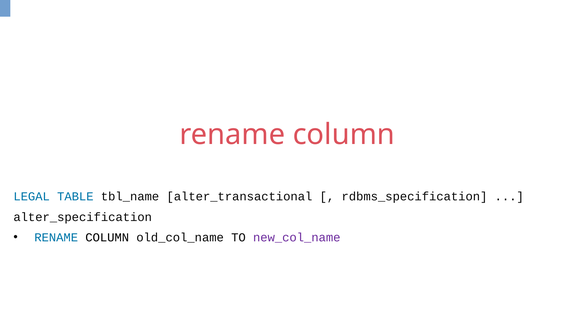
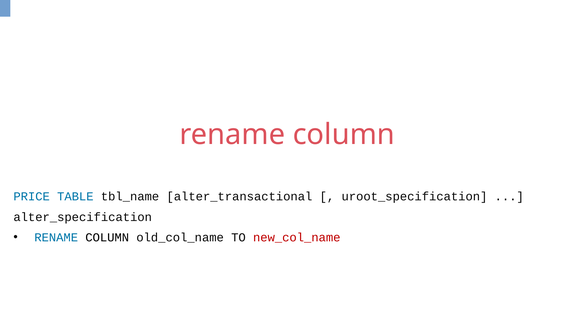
LEGAL: LEGAL -> PRICE
rdbms_specification: rdbms_specification -> uroot_specification
new_col_name colour: purple -> red
